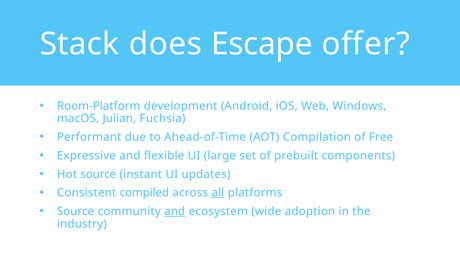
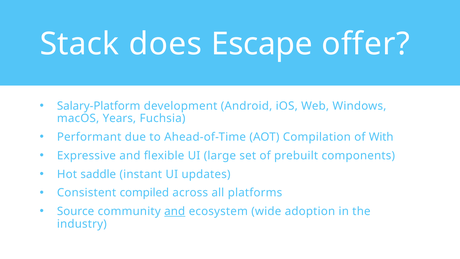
Room-Platform: Room-Platform -> Salary-Platform
Julian: Julian -> Years
Free: Free -> With
Hot source: source -> saddle
all underline: present -> none
